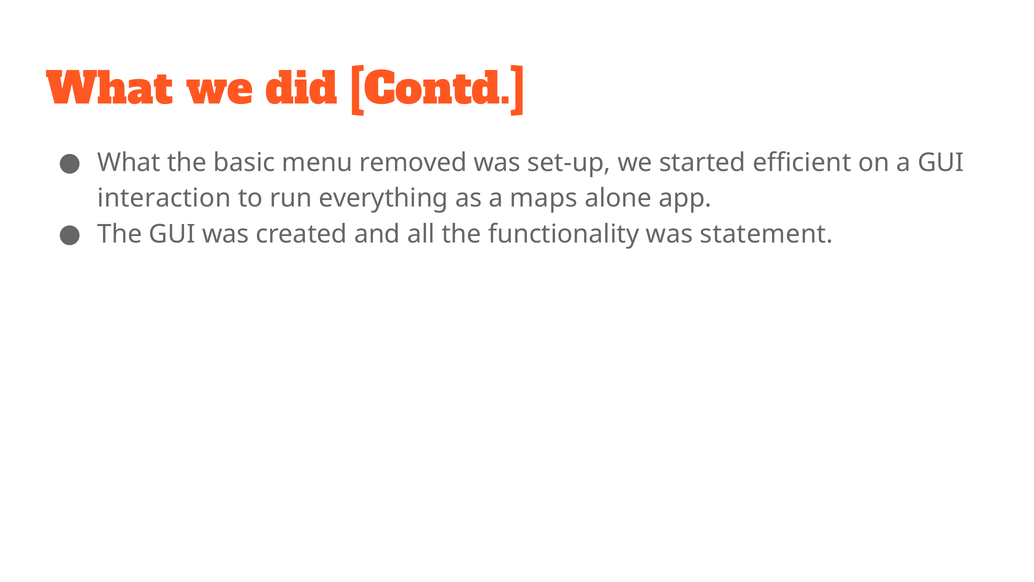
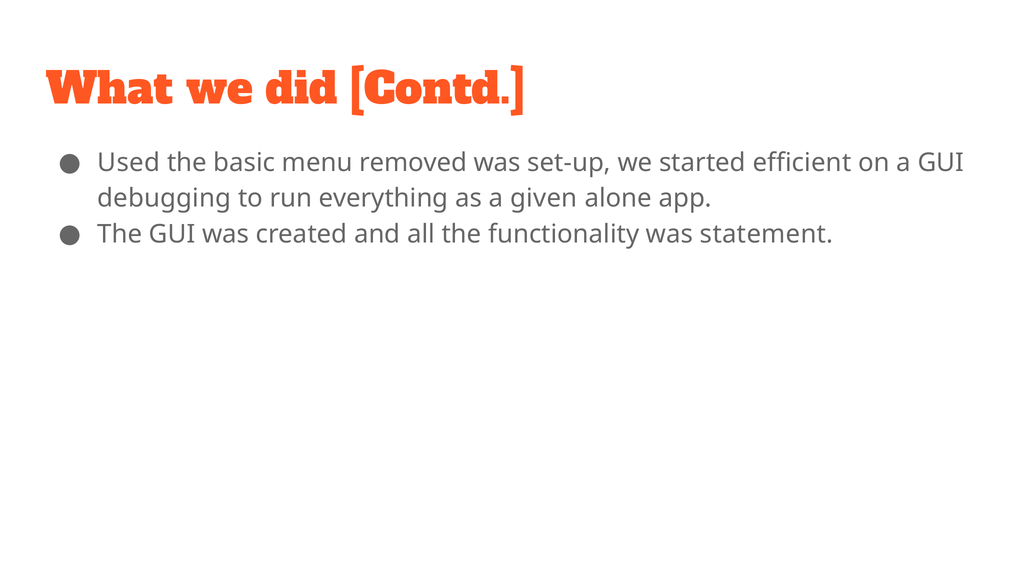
What at (129, 163): What -> Used
interaction: interaction -> debugging
maps: maps -> given
